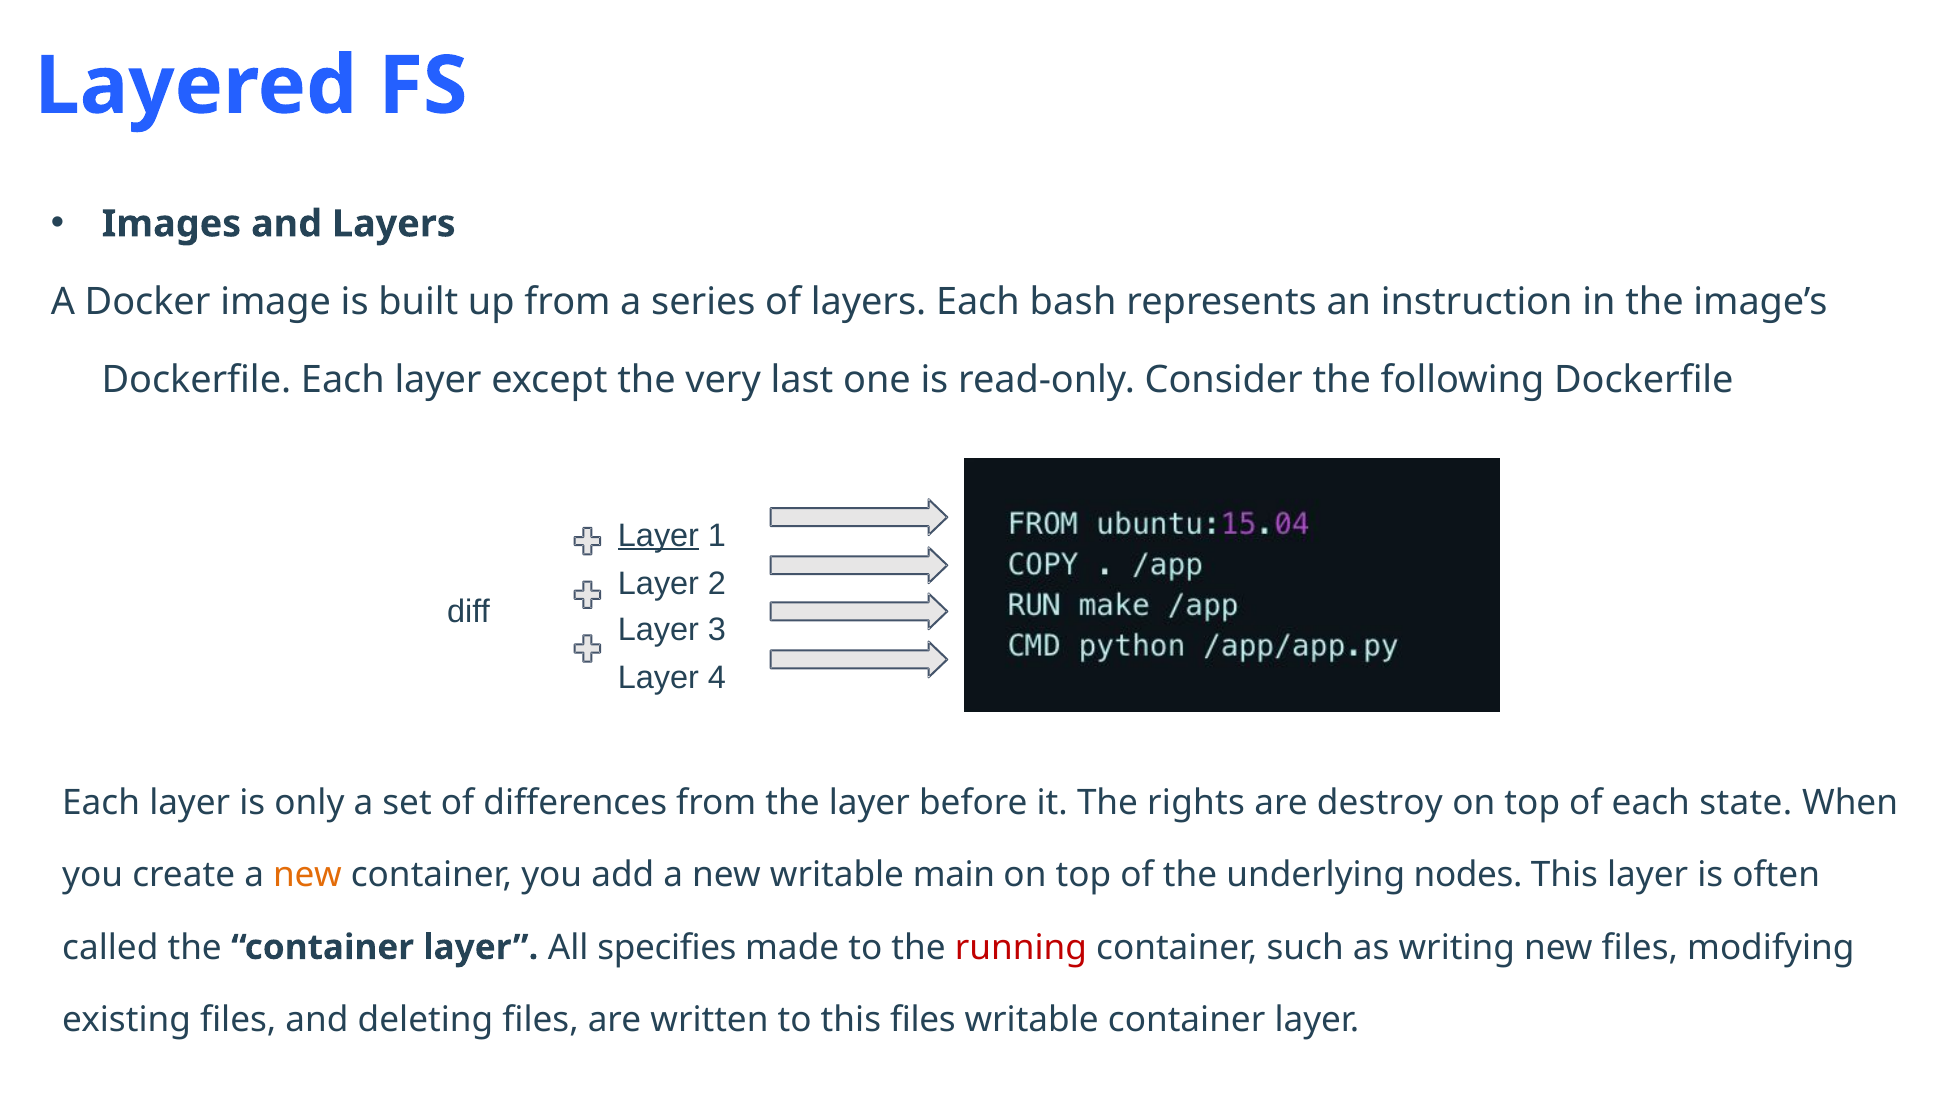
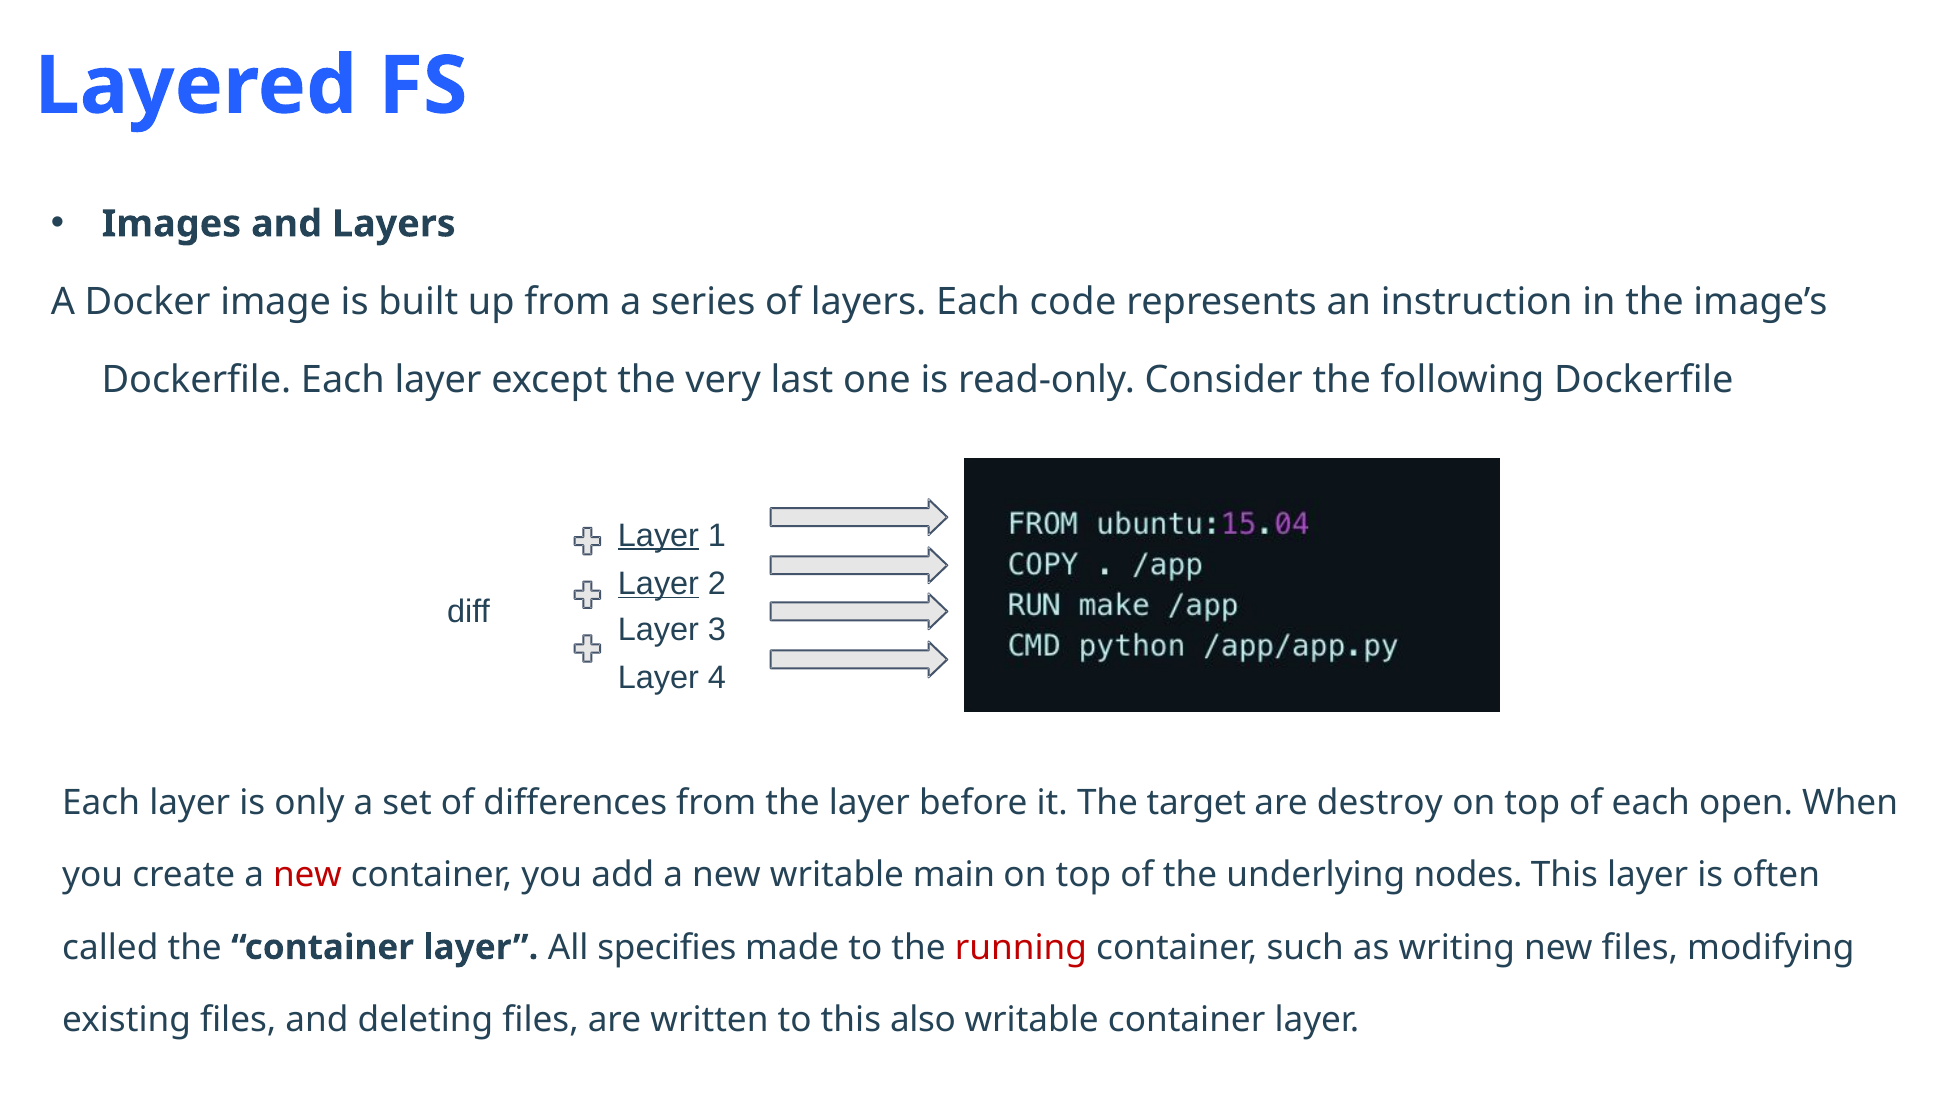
bash: bash -> code
Layer at (658, 584) underline: none -> present
rights: rights -> target
state: state -> open
new at (308, 875) colour: orange -> red
this files: files -> also
